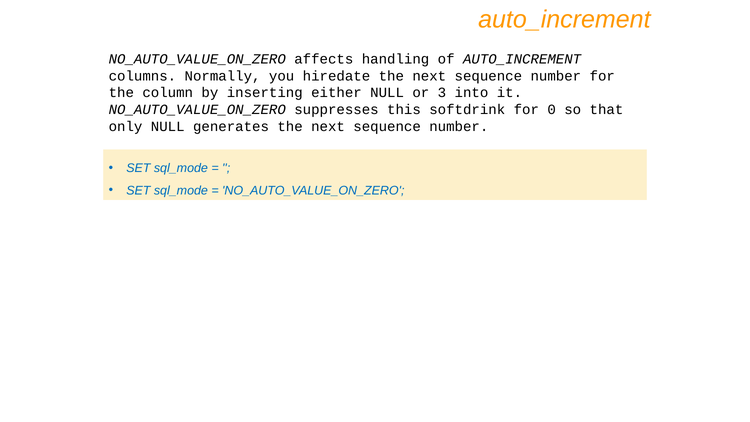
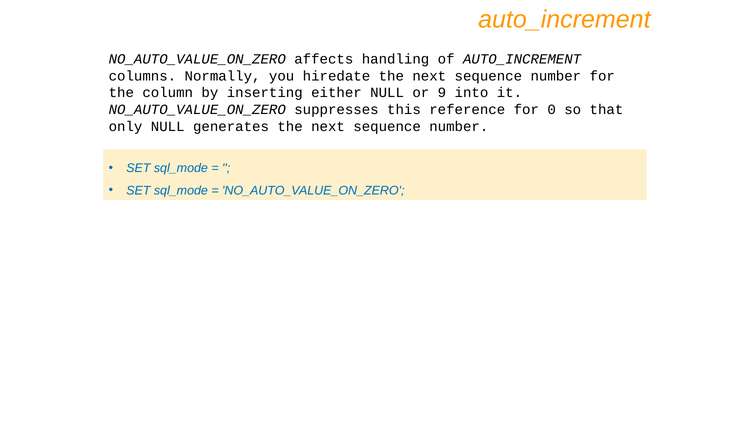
3: 3 -> 9
softdrink: softdrink -> reference
